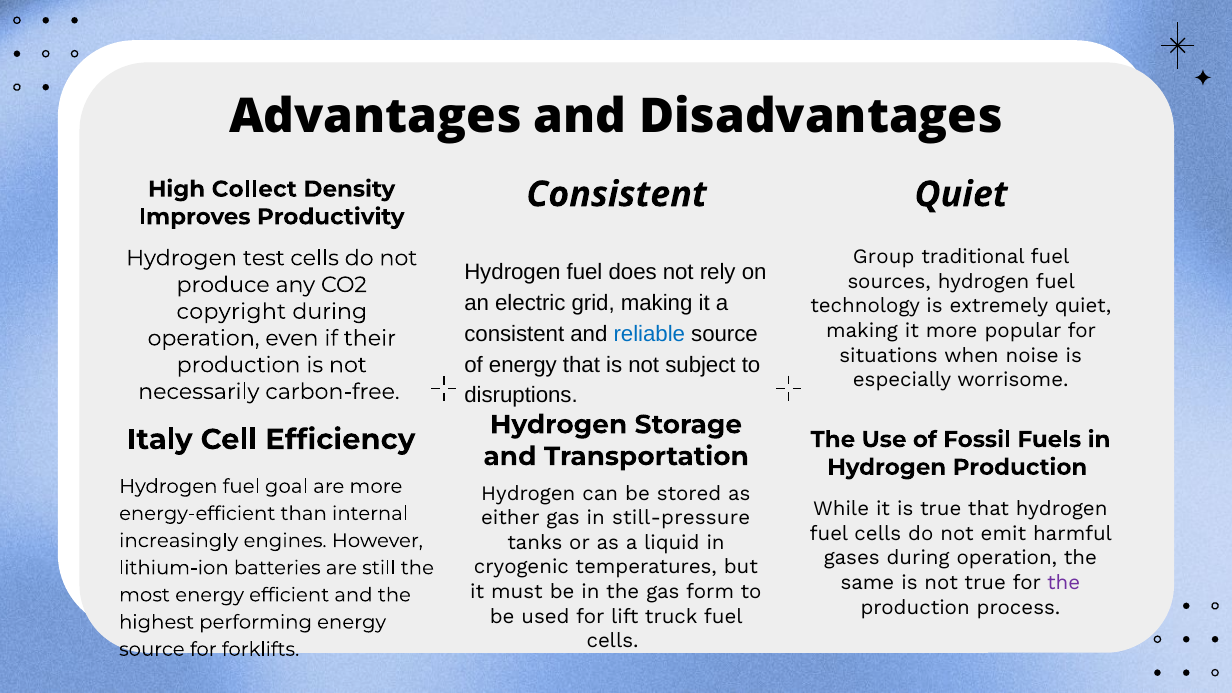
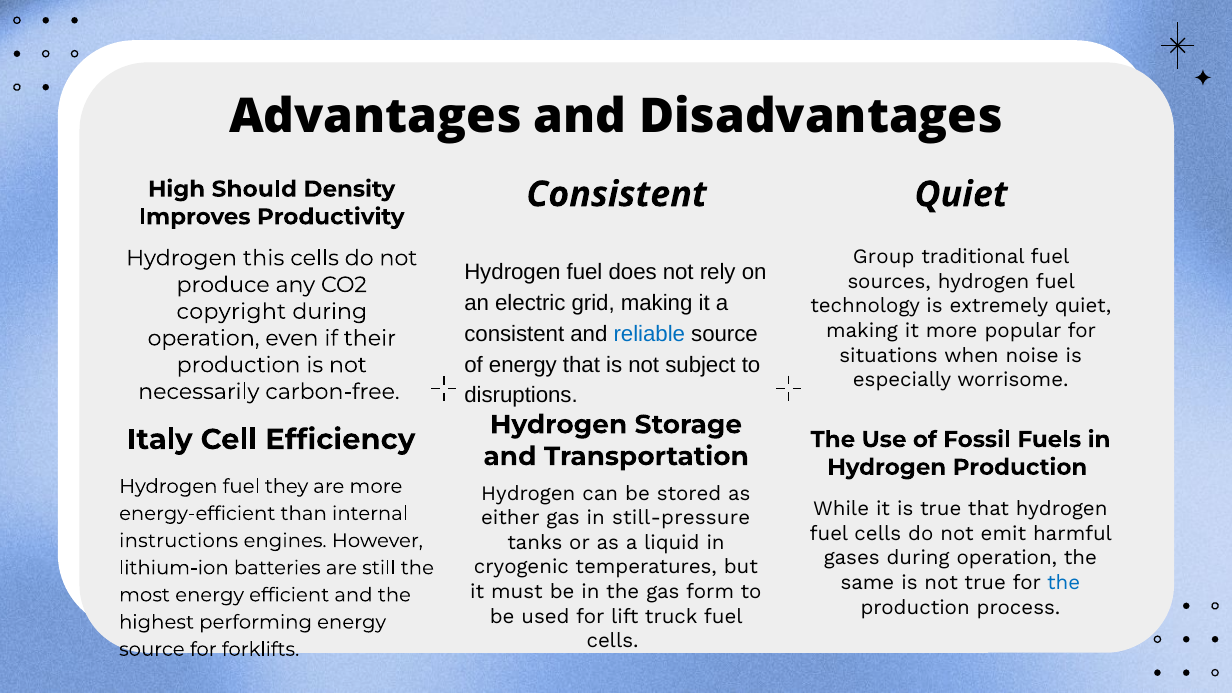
Collect: Collect -> Should
test: test -> this
goal: goal -> they
increasingly: increasingly -> instructions
the at (1064, 583) colour: purple -> blue
